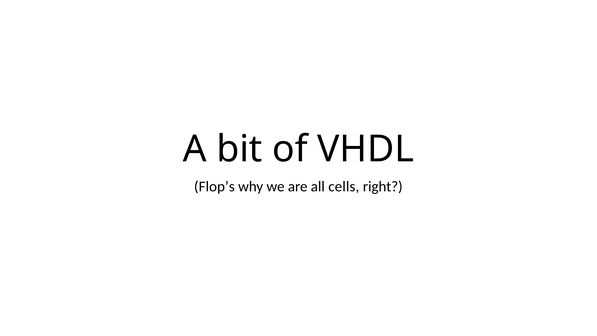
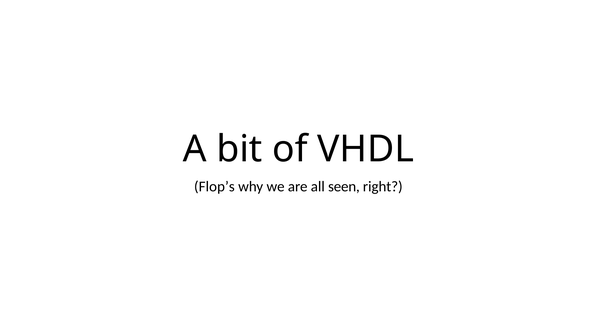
cells: cells -> seen
